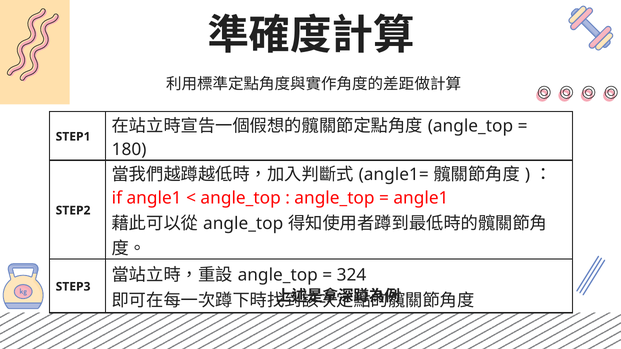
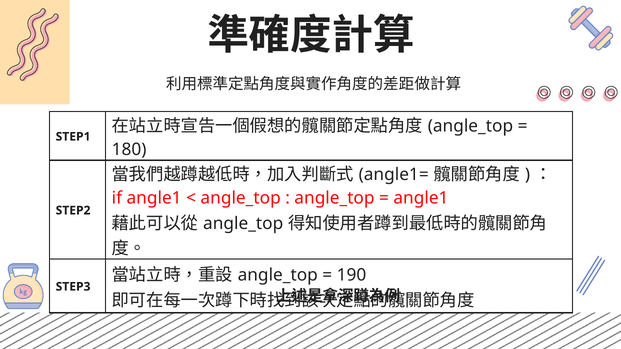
324: 324 -> 190
